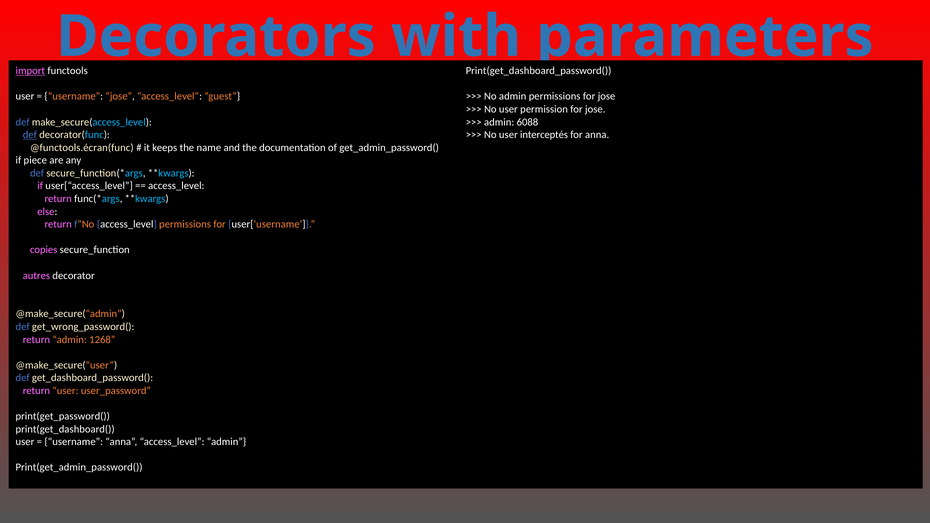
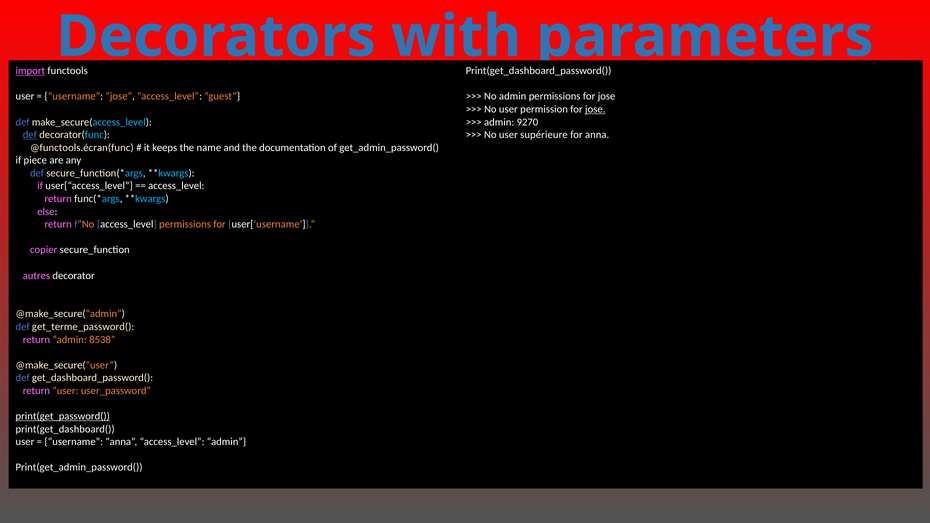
jose at (595, 109) underline: none -> present
6088: 6088 -> 9270
interceptés: interceptés -> supérieure
copies: copies -> copier
get_wrong_password(: get_wrong_password( -> get_terme_password(
1268: 1268 -> 8538
print(get_password( underline: none -> present
